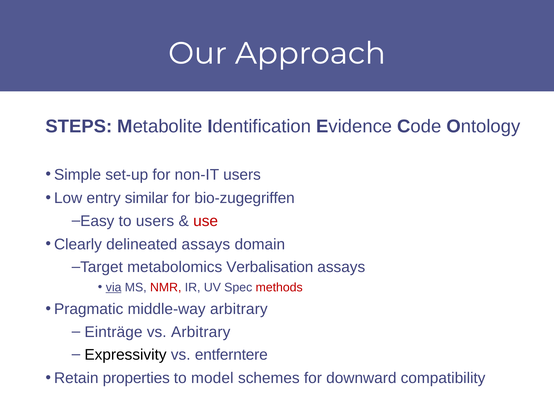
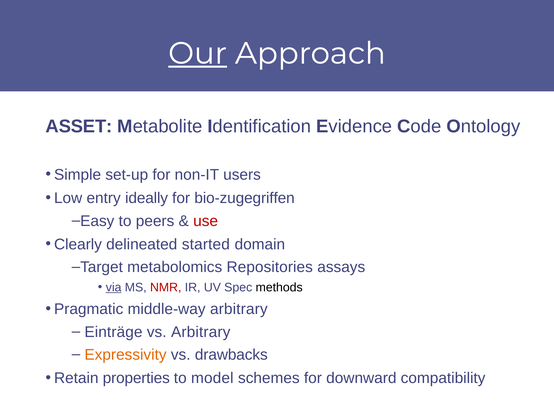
Our underline: none -> present
STEPS: STEPS -> ASSET
similar: similar -> ideally
to users: users -> peers
delineated assays: assays -> started
Verbalisation: Verbalisation -> Repositories
methods colour: red -> black
Expressivity colour: black -> orange
entferntere: entferntere -> drawbacks
